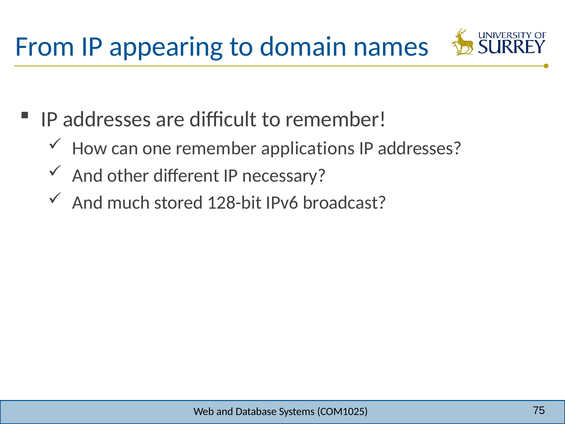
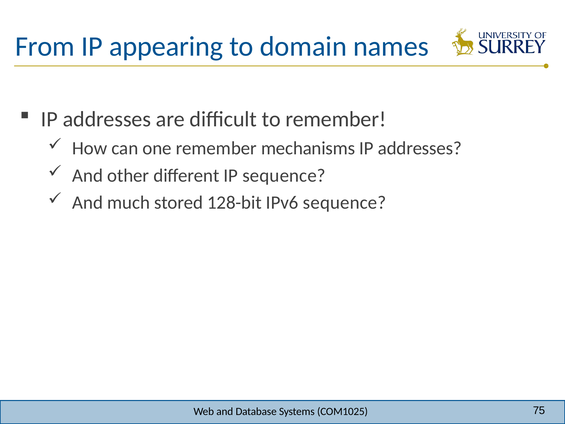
applications: applications -> mechanisms
IP necessary: necessary -> sequence
IPv6 broadcast: broadcast -> sequence
